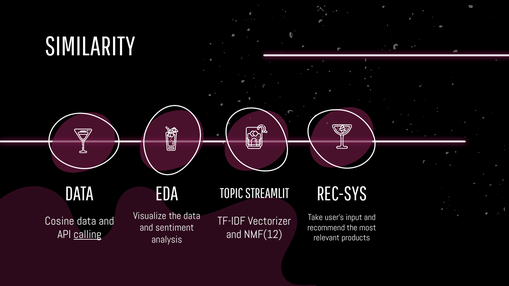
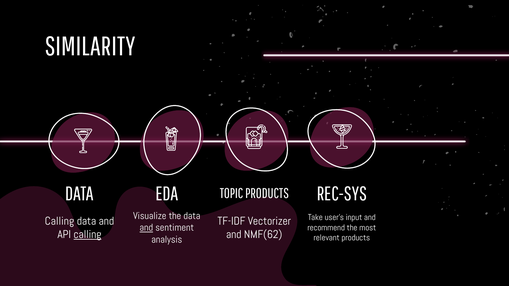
TOPIC STREAMLIT: STREAMLIT -> PRODUCTS
Cosine at (59, 221): Cosine -> Calling
and at (146, 228) underline: none -> present
NMF(12: NMF(12 -> NMF(62
